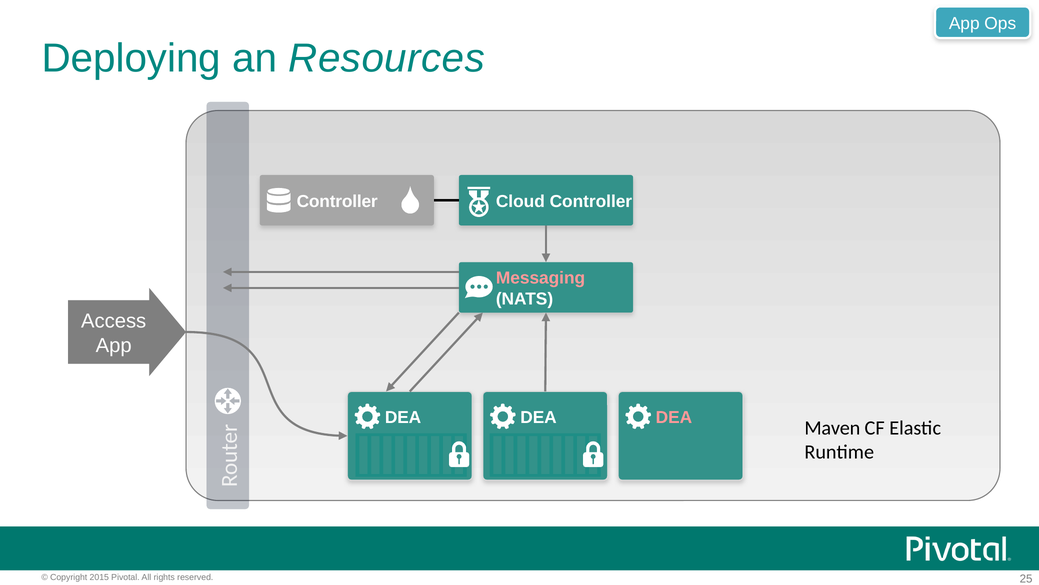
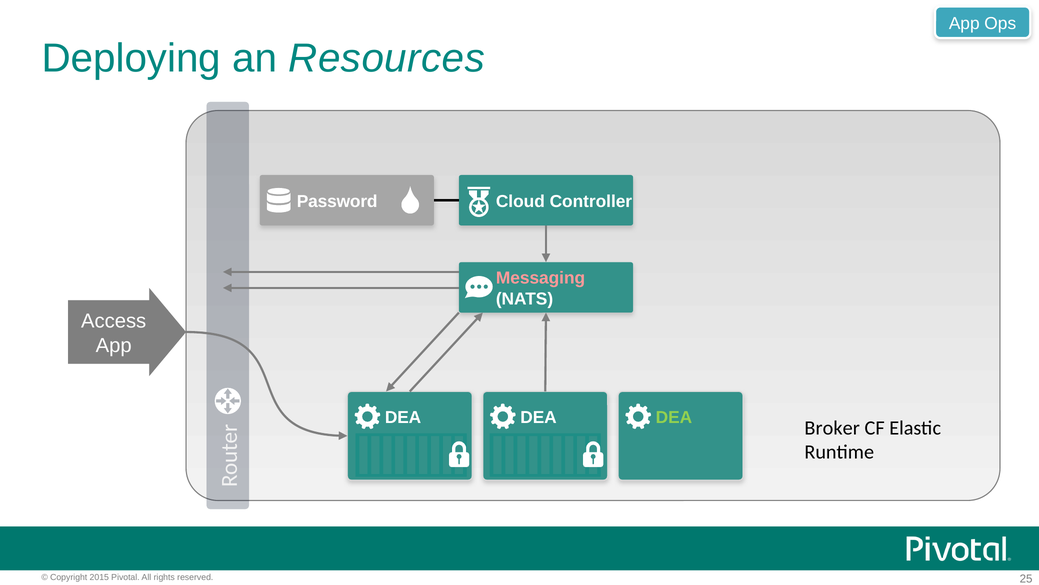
Controller at (337, 201): Controller -> Password
DEA at (674, 417) colour: pink -> light green
Maven: Maven -> Broker
